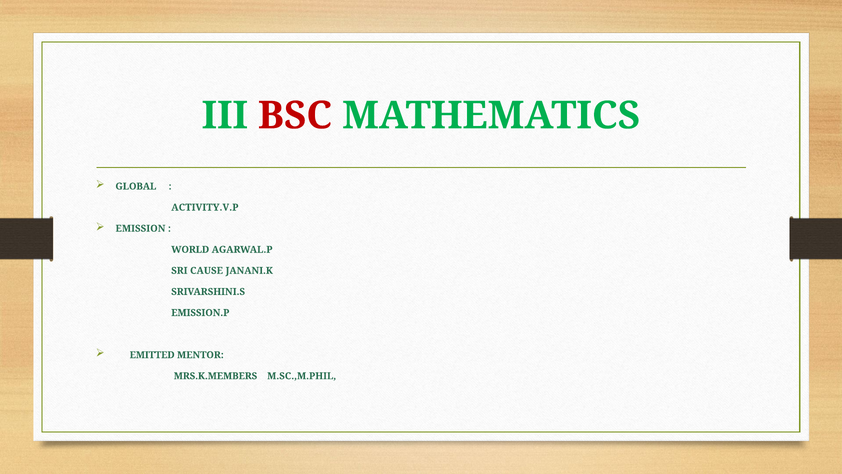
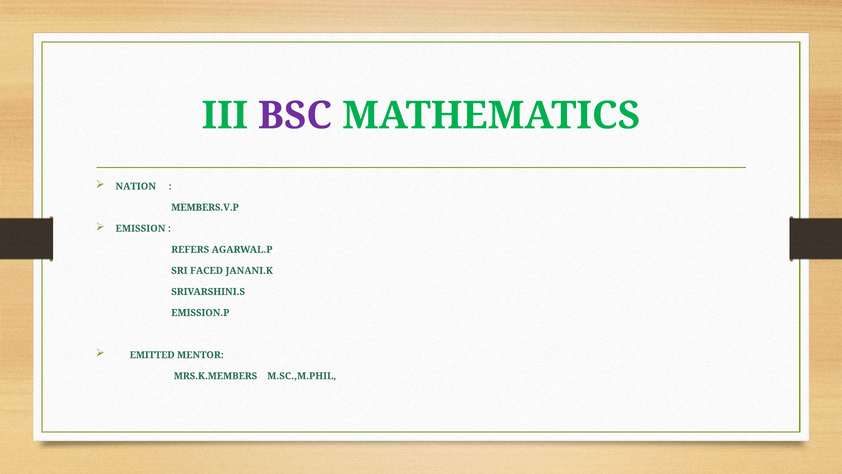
BSC colour: red -> purple
GLOBAL: GLOBAL -> NATION
ACTIVITY.V.P: ACTIVITY.V.P -> MEMBERS.V.P
WORLD: WORLD -> REFERS
CAUSE: CAUSE -> FACED
